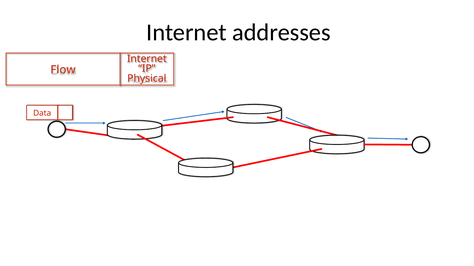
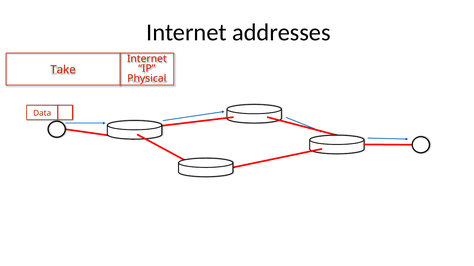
Flow: Flow -> Take
